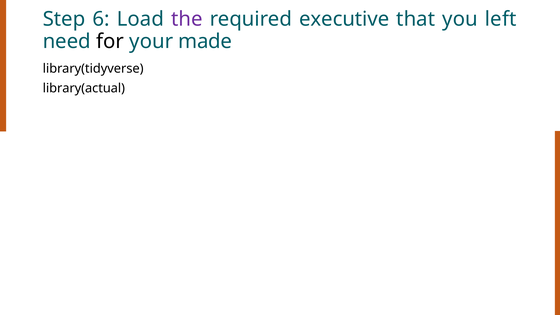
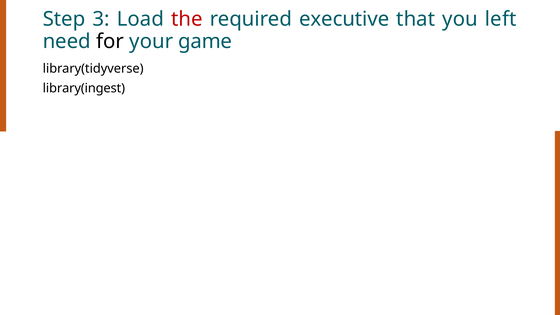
6: 6 -> 3
the colour: purple -> red
made: made -> game
library(actual: library(actual -> library(ingest
